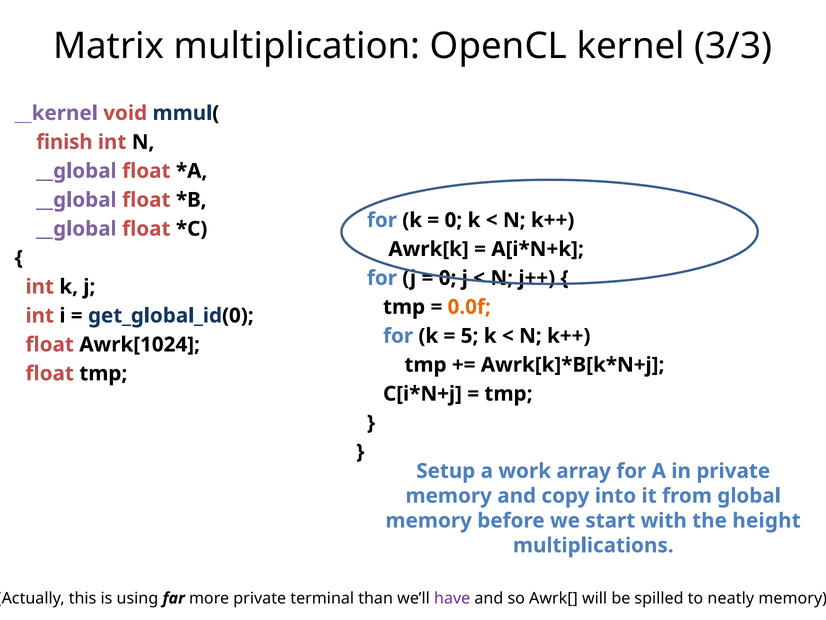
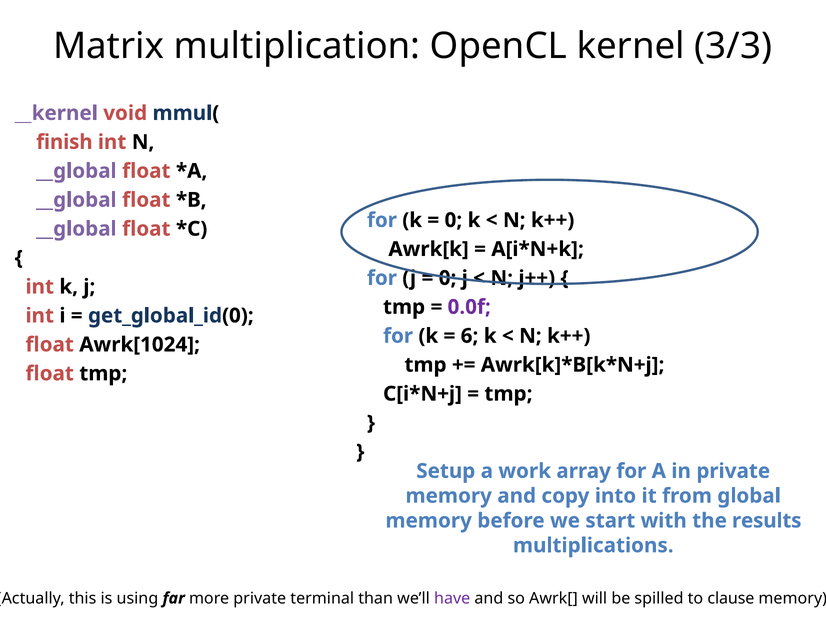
0.0f colour: orange -> purple
5: 5 -> 6
height: height -> results
neatly: neatly -> clause
